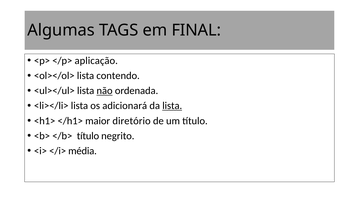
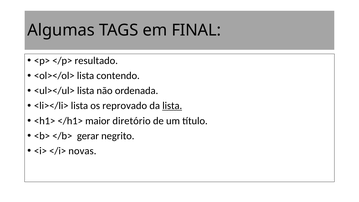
aplicação: aplicação -> resultado
não underline: present -> none
adicionará: adicionará -> reprovado
</b> título: título -> gerar
média: média -> novas
